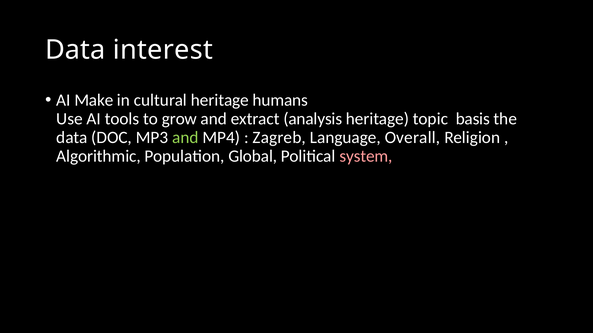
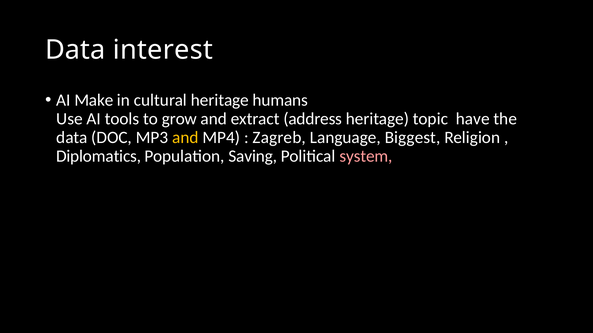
analysis: analysis -> address
basis: basis -> have
and at (185, 138) colour: light green -> yellow
Overall: Overall -> Biggest
Algorithmic: Algorithmic -> Diplomatics
Global: Global -> Saving
